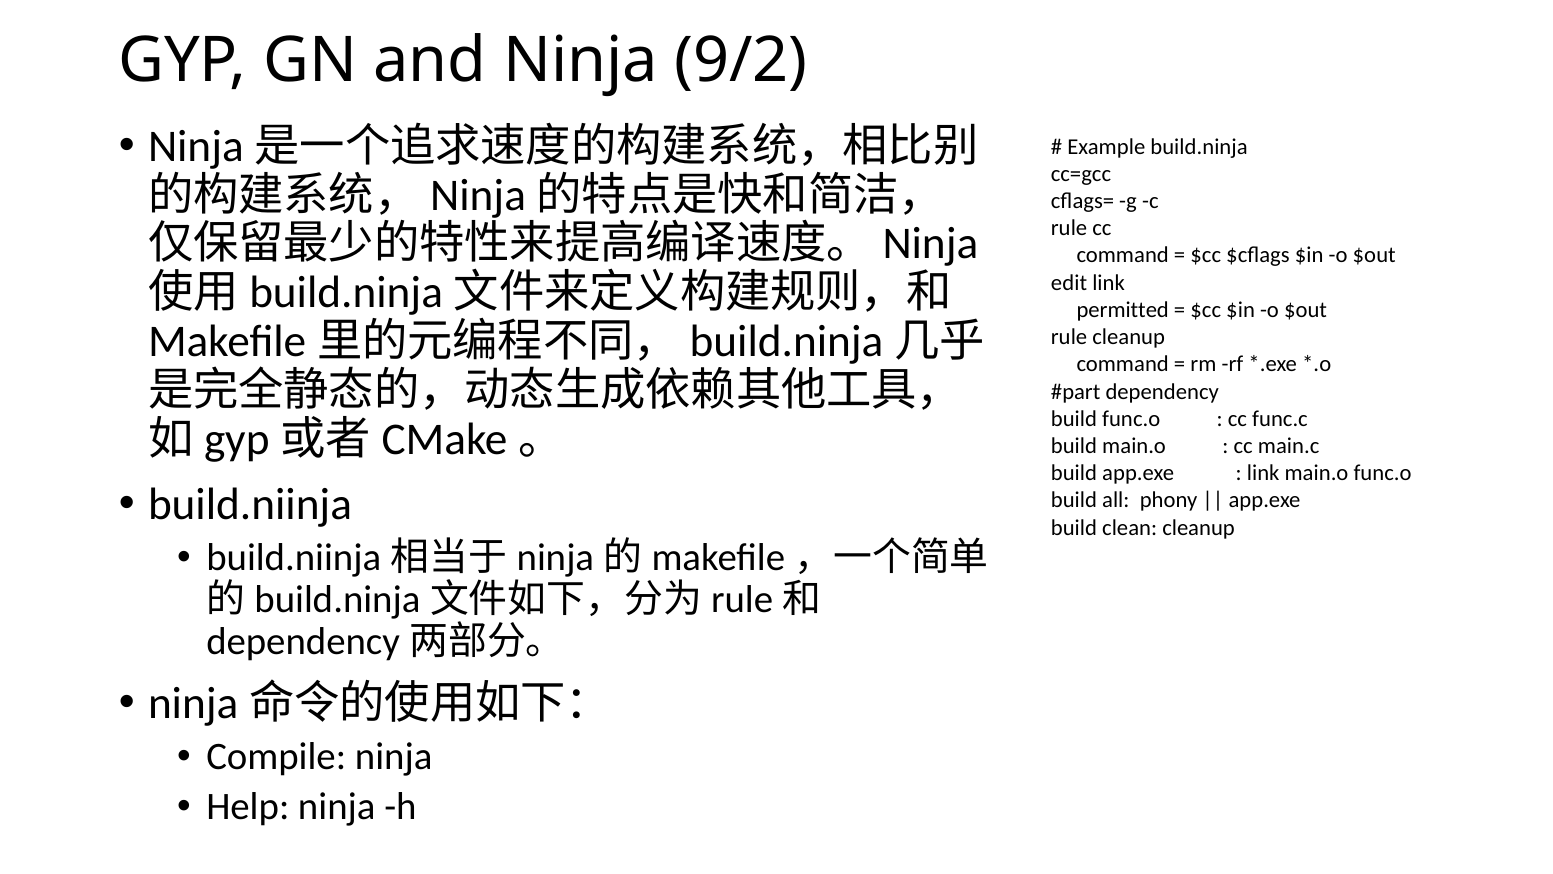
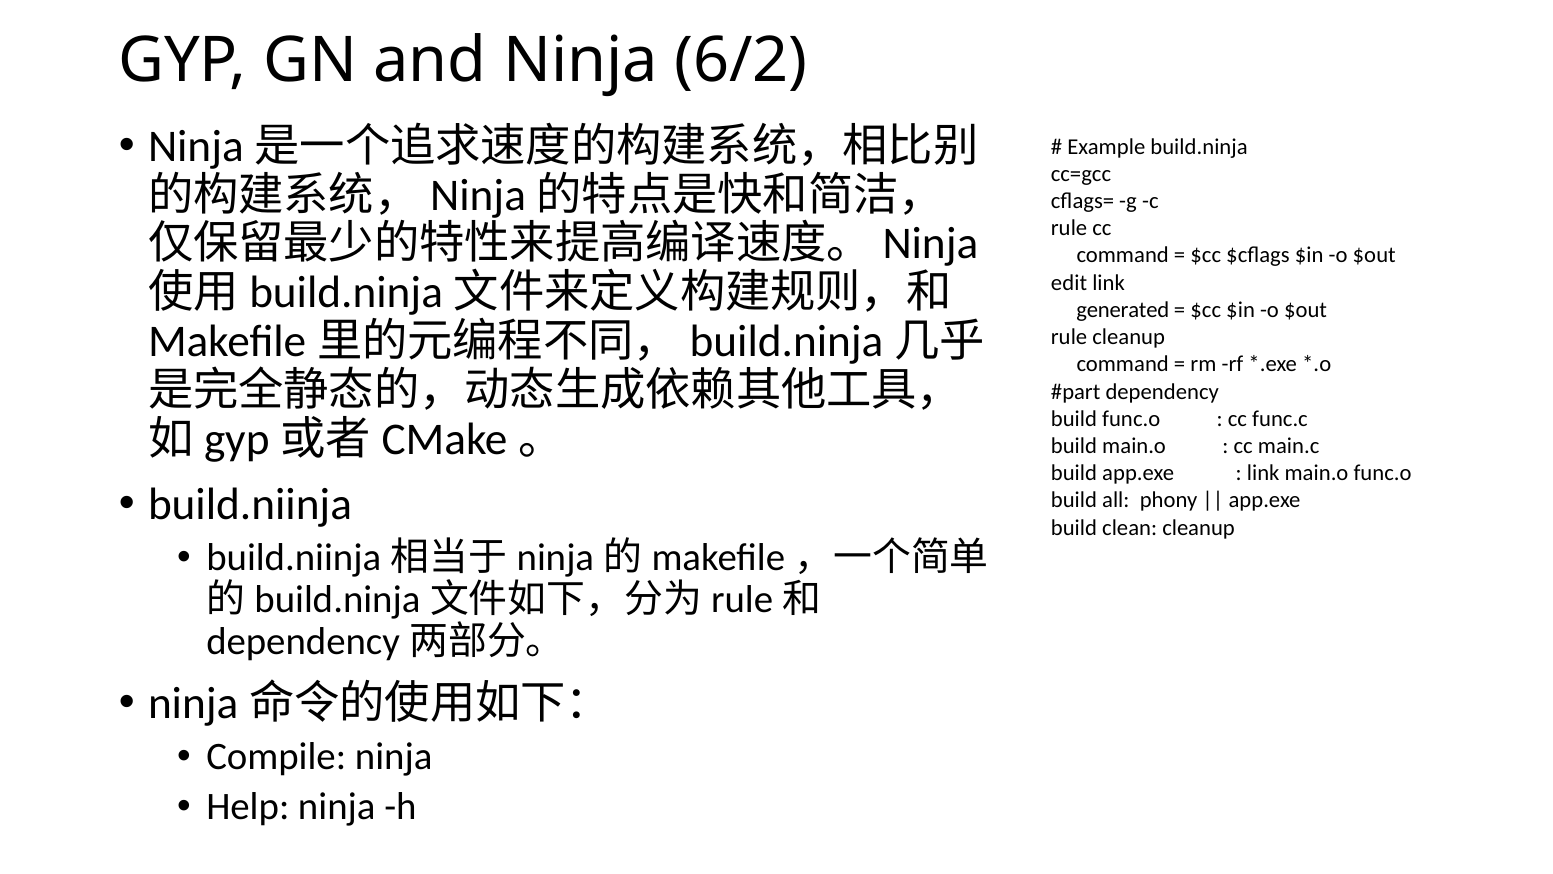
9/2: 9/2 -> 6/2
permitted: permitted -> generated
